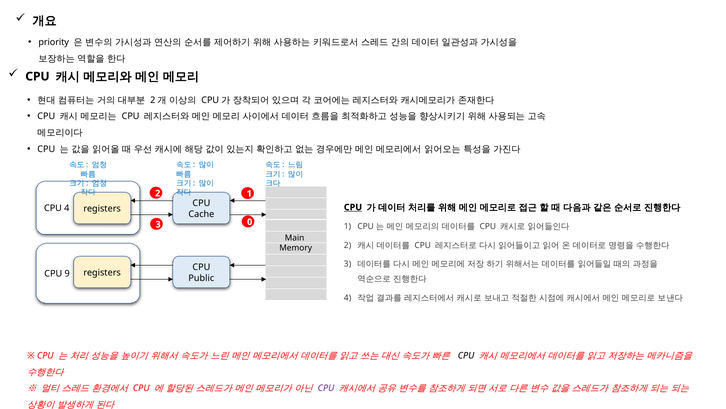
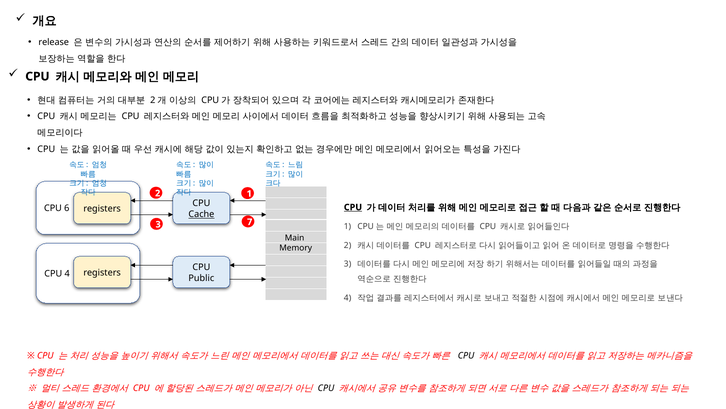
priority: priority -> release
CPU 4: 4 -> 6
Cache underline: none -> present
0: 0 -> 7
CPU 9: 9 -> 4
CPU at (326, 388) colour: purple -> black
